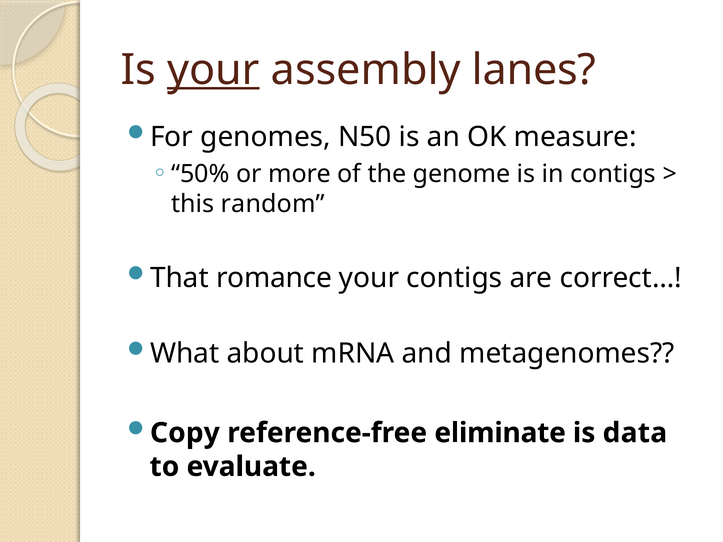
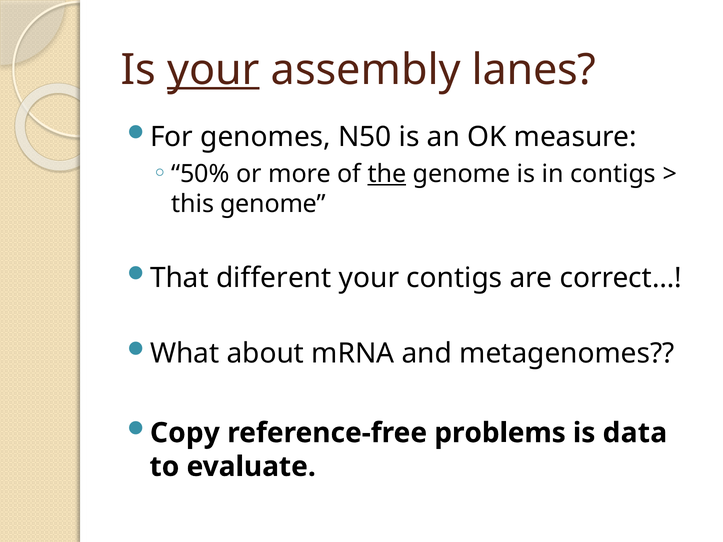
the underline: none -> present
this random: random -> genome
romance: romance -> different
eliminate: eliminate -> problems
